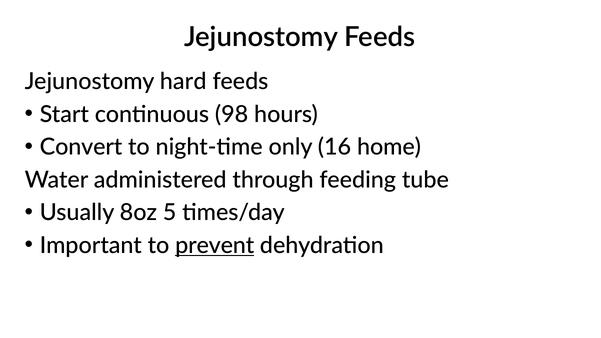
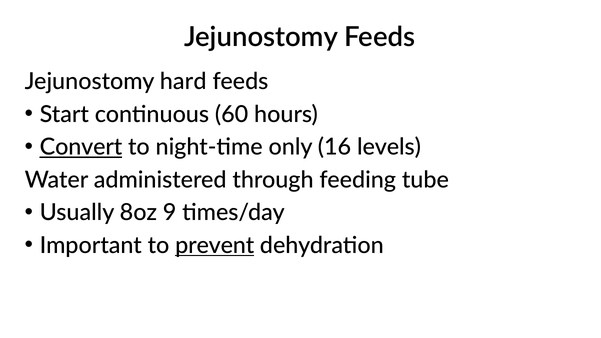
98: 98 -> 60
Convert underline: none -> present
home: home -> levels
5: 5 -> 9
